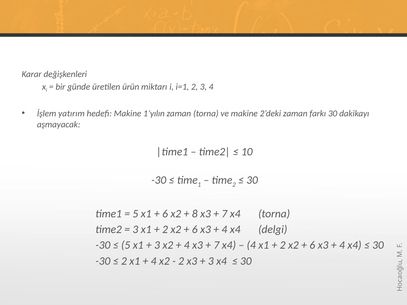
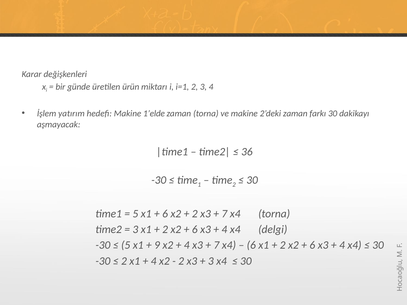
1’yılın: 1’yılın -> 1’elde
10: 10 -> 36
8 at (195, 214): 8 -> 2
3 at (157, 245): 3 -> 9
4 at (251, 245): 4 -> 6
